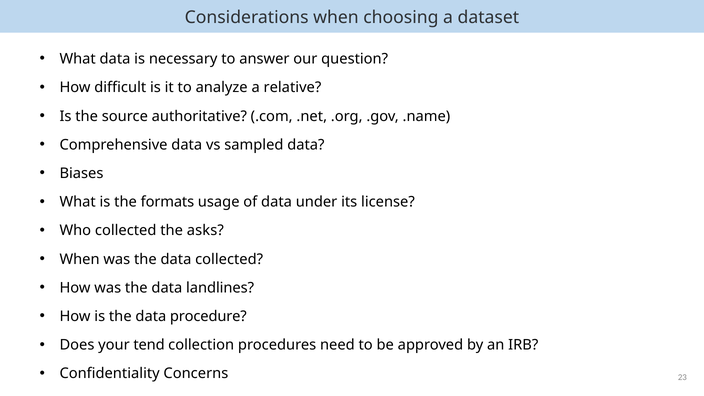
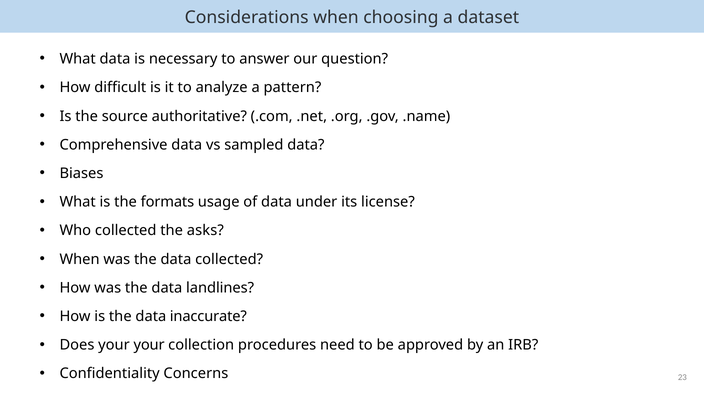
relative: relative -> pattern
procedure: procedure -> inaccurate
your tend: tend -> your
